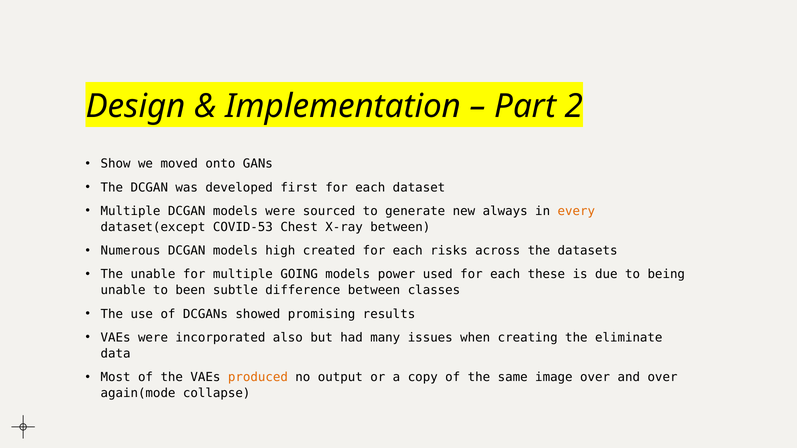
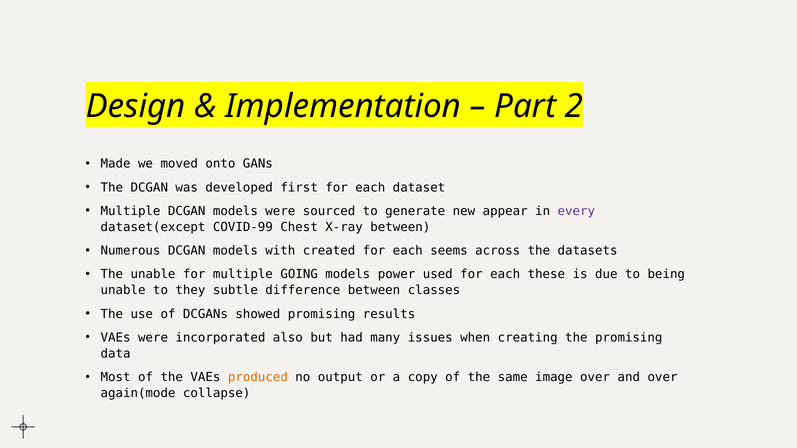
Show: Show -> Made
always: always -> appear
every colour: orange -> purple
COVID-53: COVID-53 -> COVID-99
high: high -> with
risks: risks -> seems
been: been -> they
the eliminate: eliminate -> promising
